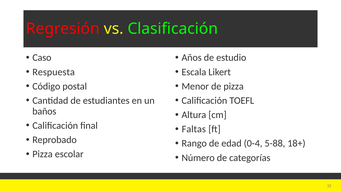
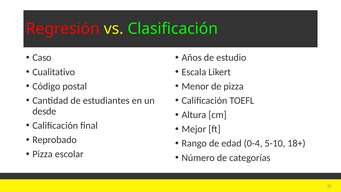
Respuesta: Respuesta -> Cualitativo
baños: baños -> desde
Faltas: Faltas -> Mejor
5-88: 5-88 -> 5-10
